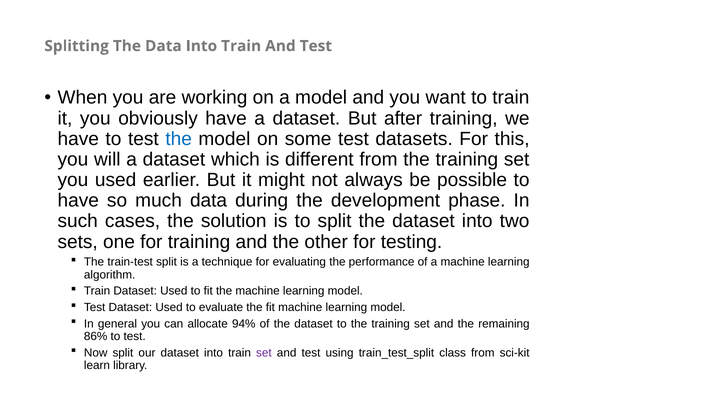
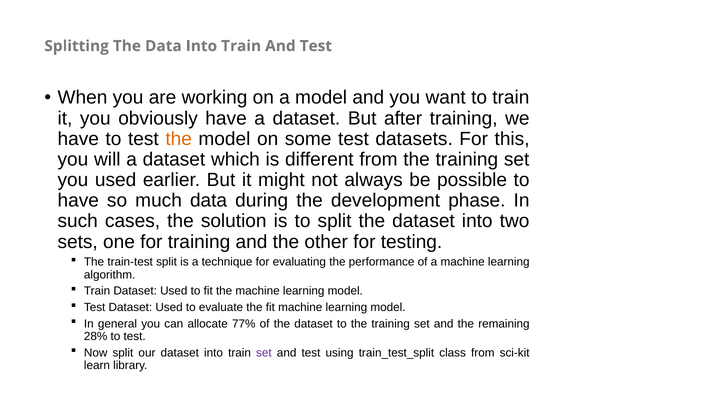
the at (179, 139) colour: blue -> orange
94%: 94% -> 77%
86%: 86% -> 28%
